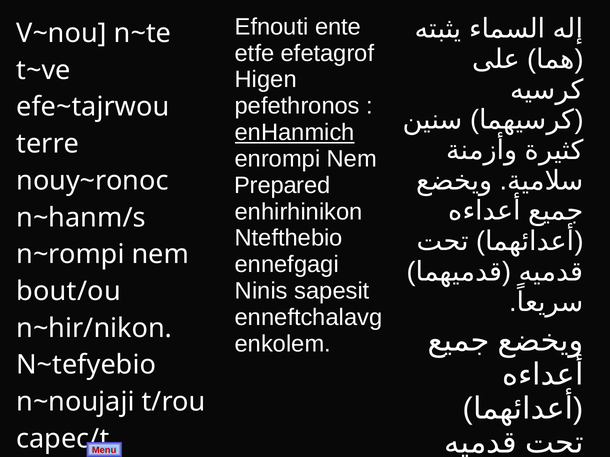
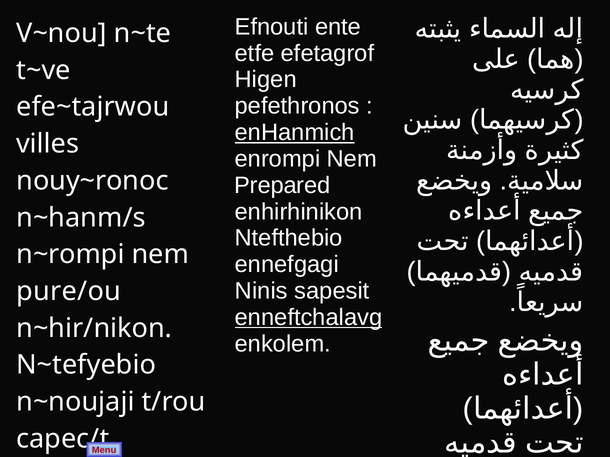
terre: terre -> villes
bout/ou: bout/ou -> pure/ou
enneftchalavg underline: none -> present
